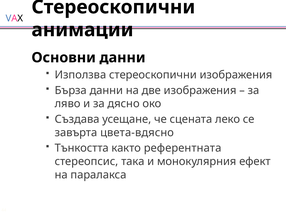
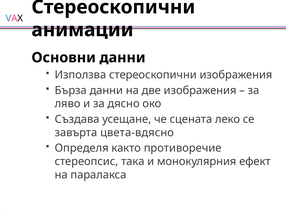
Тънкостта: Тънкостта -> Определя
референтната: референтната -> противоречие
